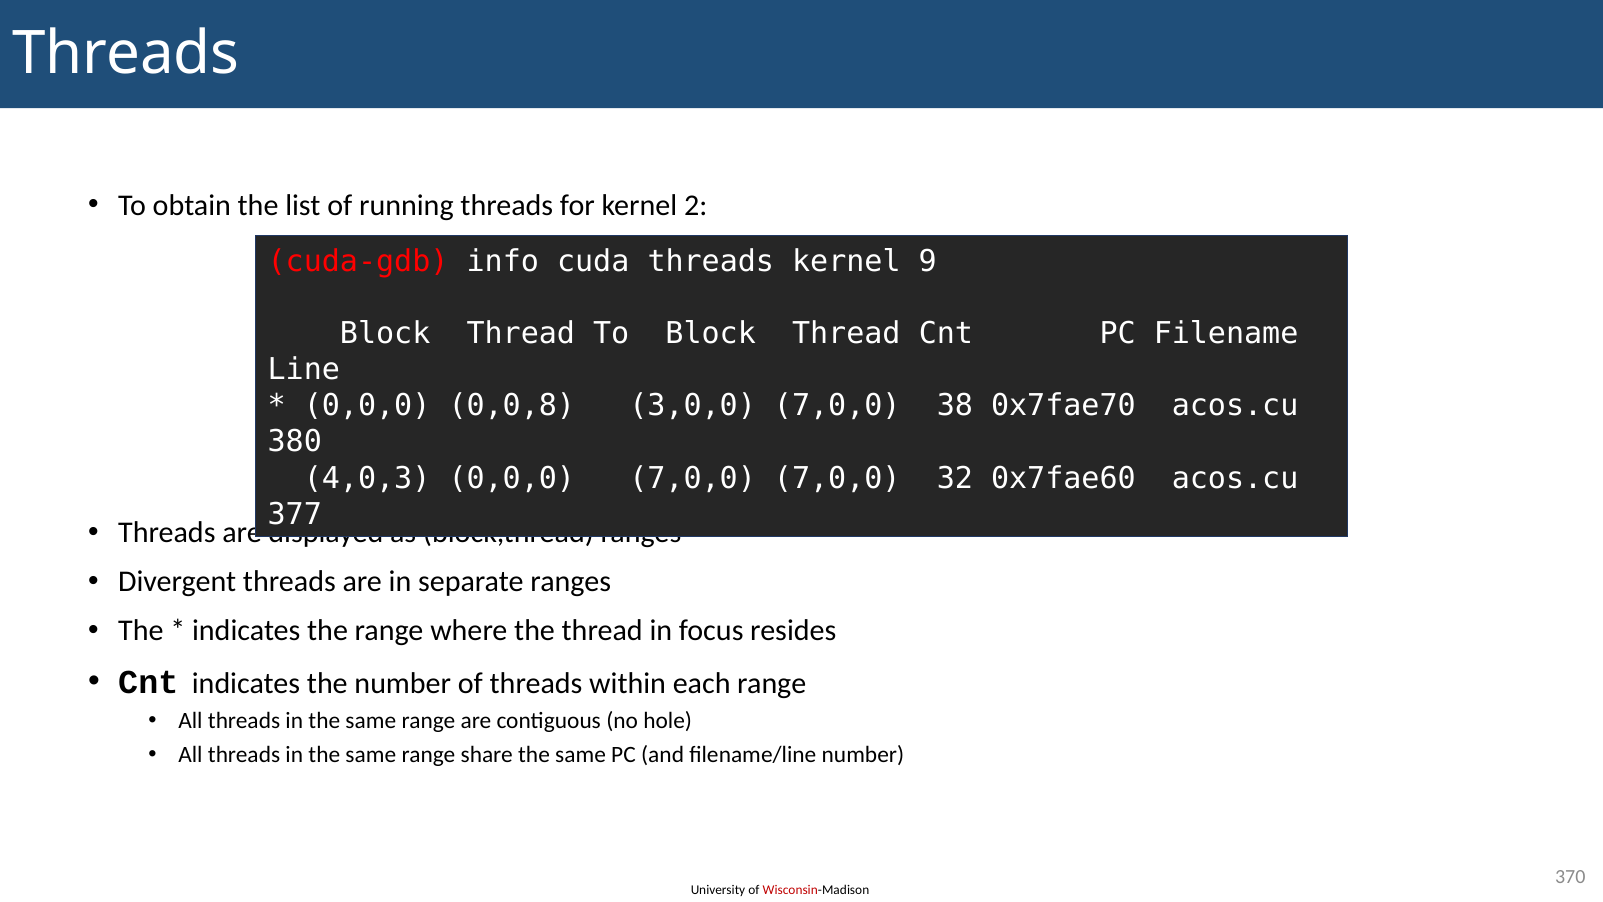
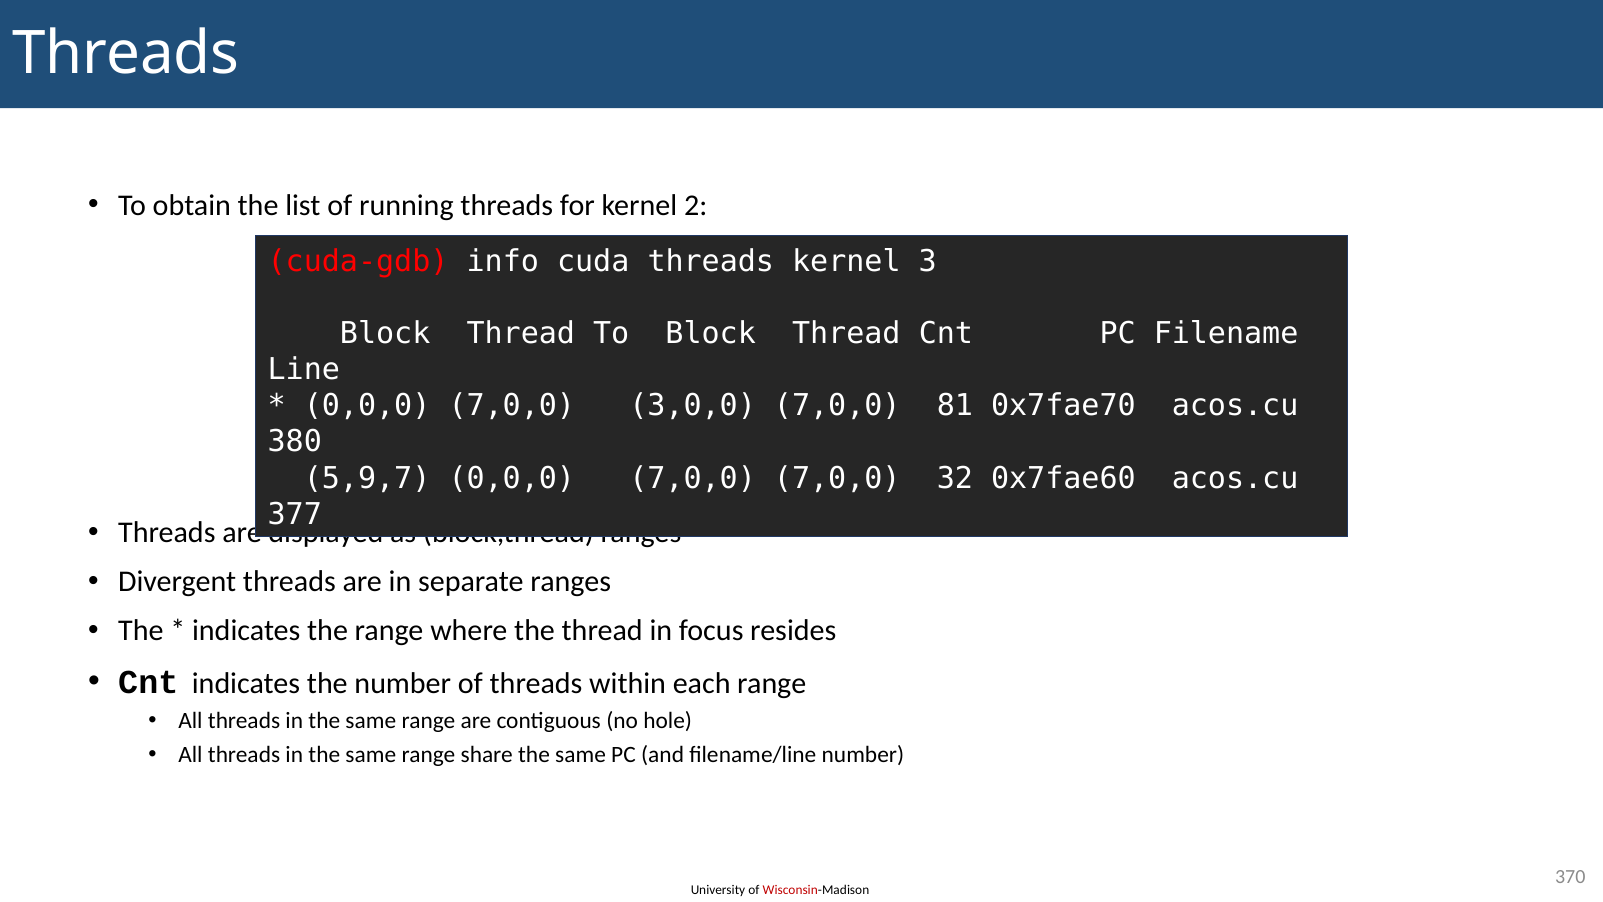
9: 9 -> 3
0,0,8 at (512, 406): 0,0,8 -> 7,0,0
38: 38 -> 81
4,0,3: 4,0,3 -> 5,9,7
